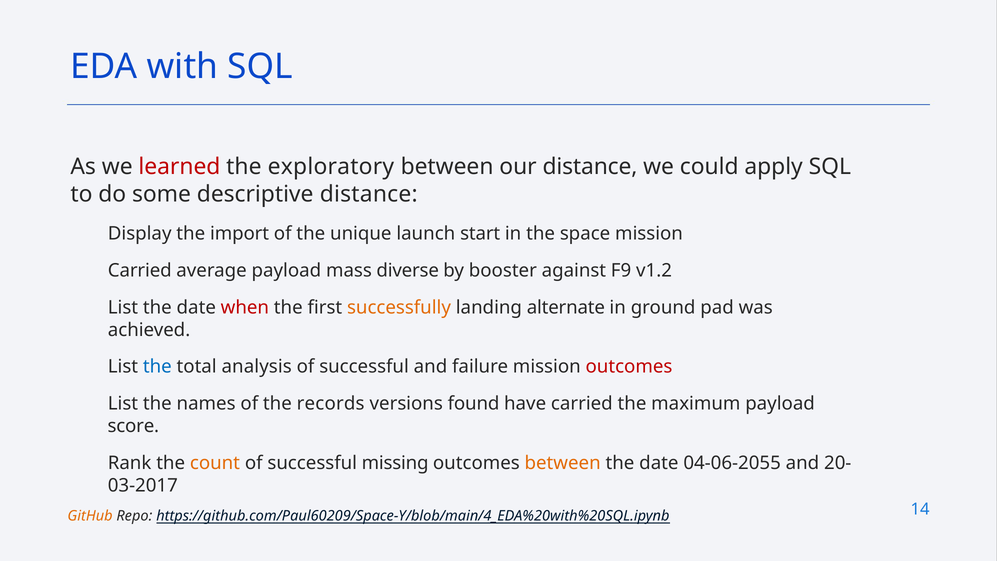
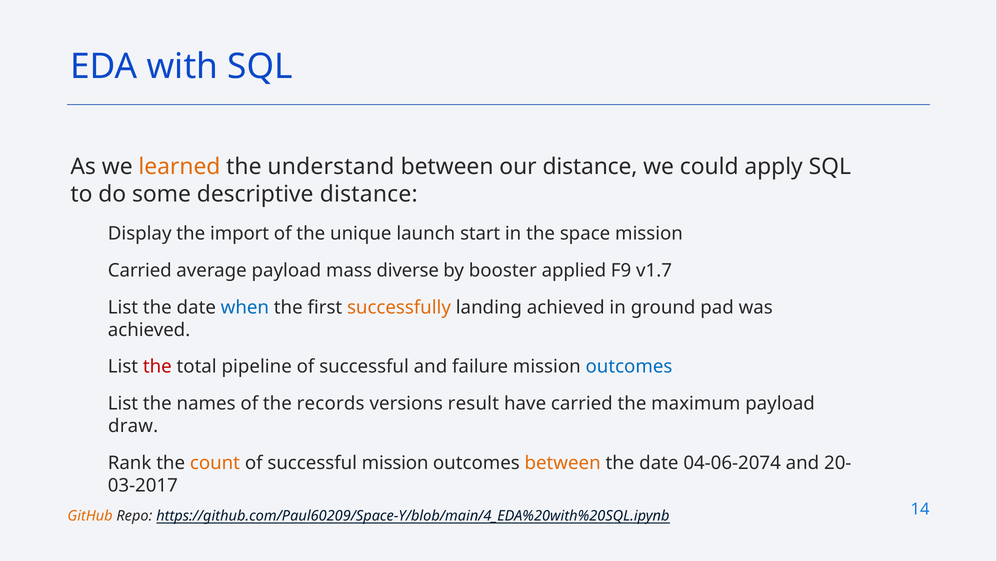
learned colour: red -> orange
exploratory: exploratory -> understand
against: against -> applied
v1.2: v1.2 -> v1.7
when colour: red -> blue
landing alternate: alternate -> achieved
the at (157, 367) colour: blue -> red
analysis: analysis -> pipeline
outcomes at (629, 367) colour: red -> blue
found: found -> result
score: score -> draw
successful missing: missing -> mission
04-06-2055: 04-06-2055 -> 04-06-2074
